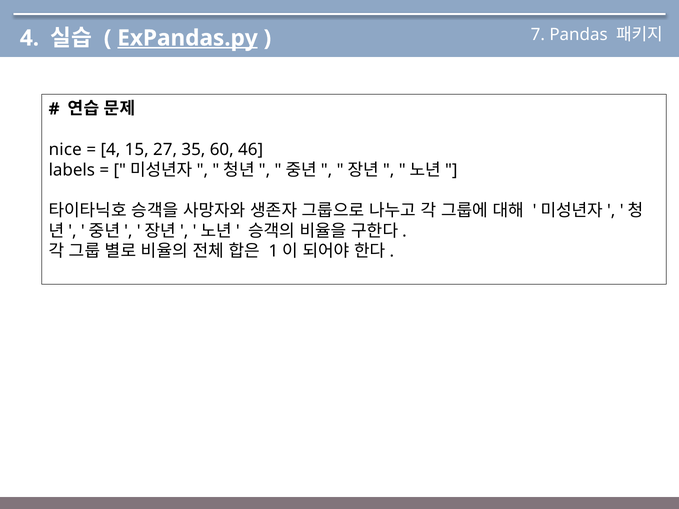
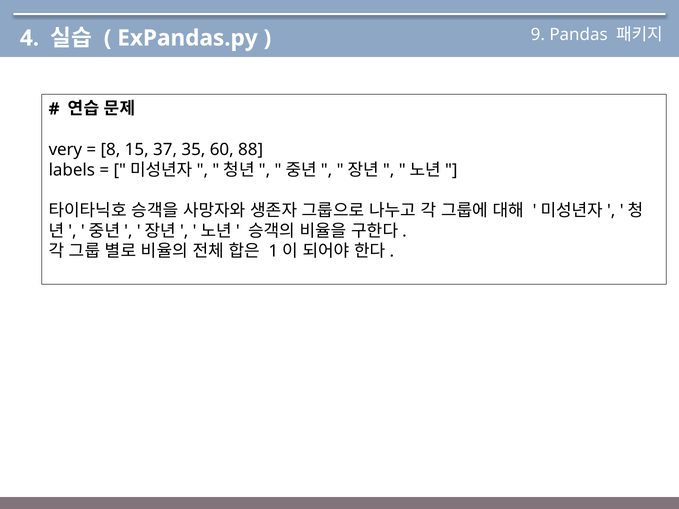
ExPandas.py underline: present -> none
7: 7 -> 9
nice: nice -> very
4 at (110, 150): 4 -> 8
27: 27 -> 37
46: 46 -> 88
